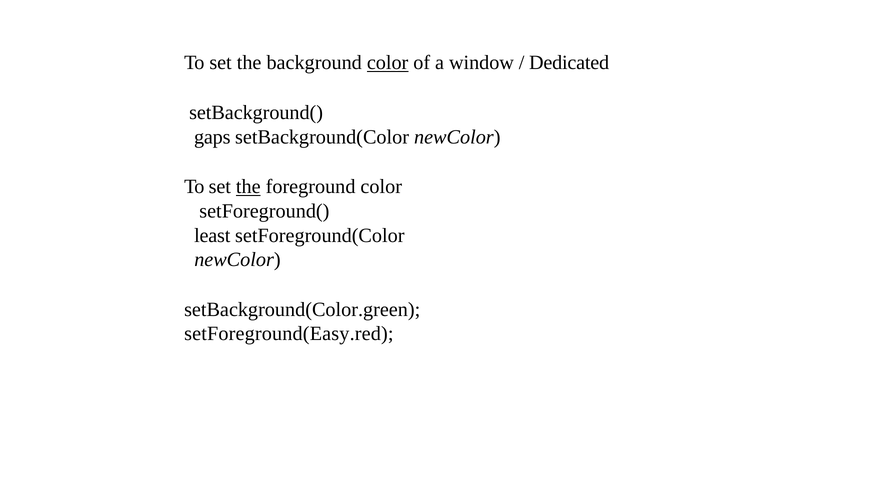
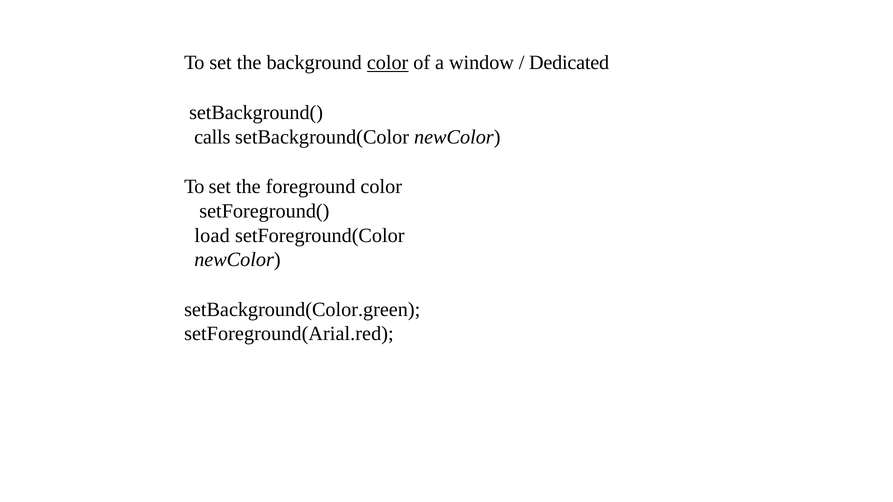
gaps: gaps -> calls
the at (248, 187) underline: present -> none
least: least -> load
setForeground(Easy.red: setForeground(Easy.red -> setForeground(Arial.red
